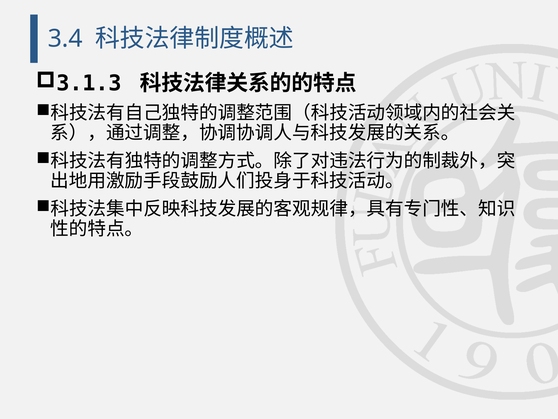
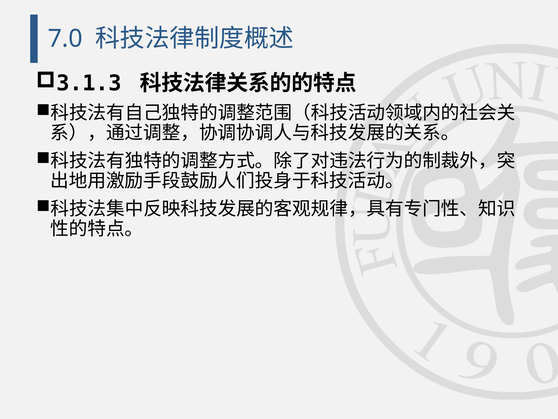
3.4: 3.4 -> 7.0
